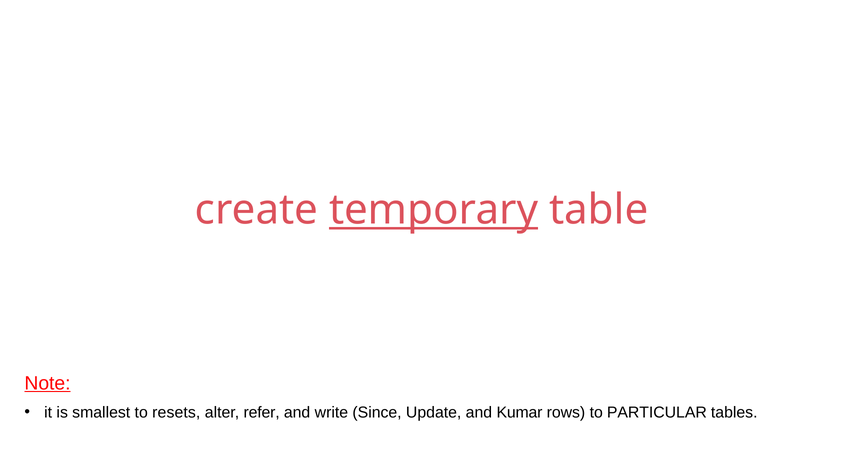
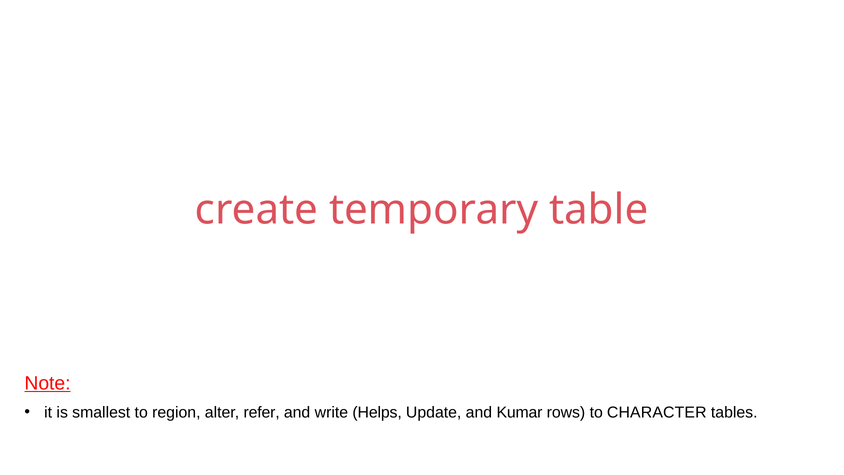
temporary underline: present -> none
resets: resets -> region
Since: Since -> Helps
PARTICULAR: PARTICULAR -> CHARACTER
